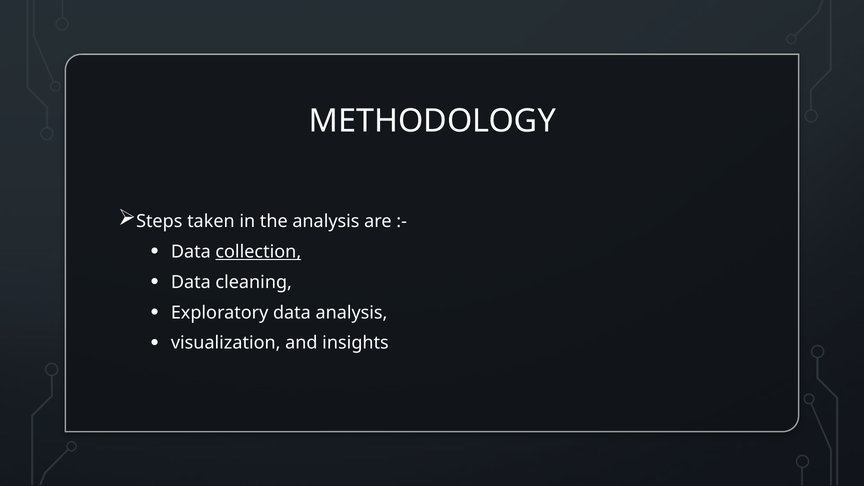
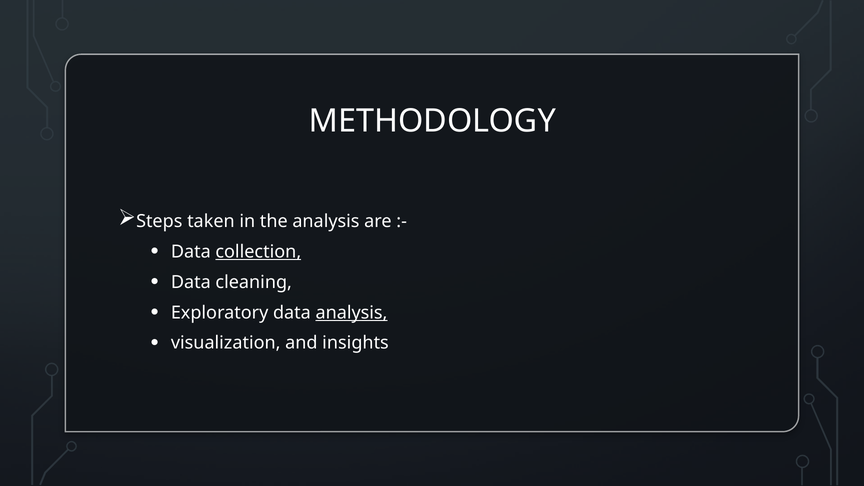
analysis at (352, 313) underline: none -> present
